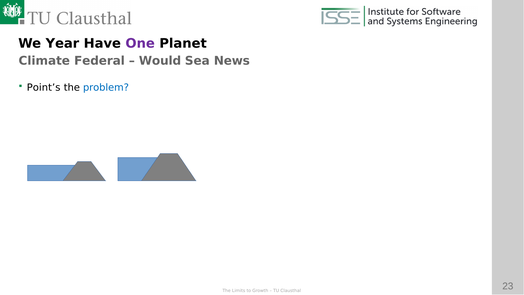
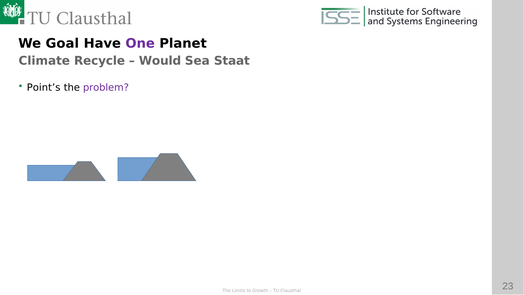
Year: Year -> Goal
Federal: Federal -> Recycle
News: News -> Staat
problem colour: blue -> purple
